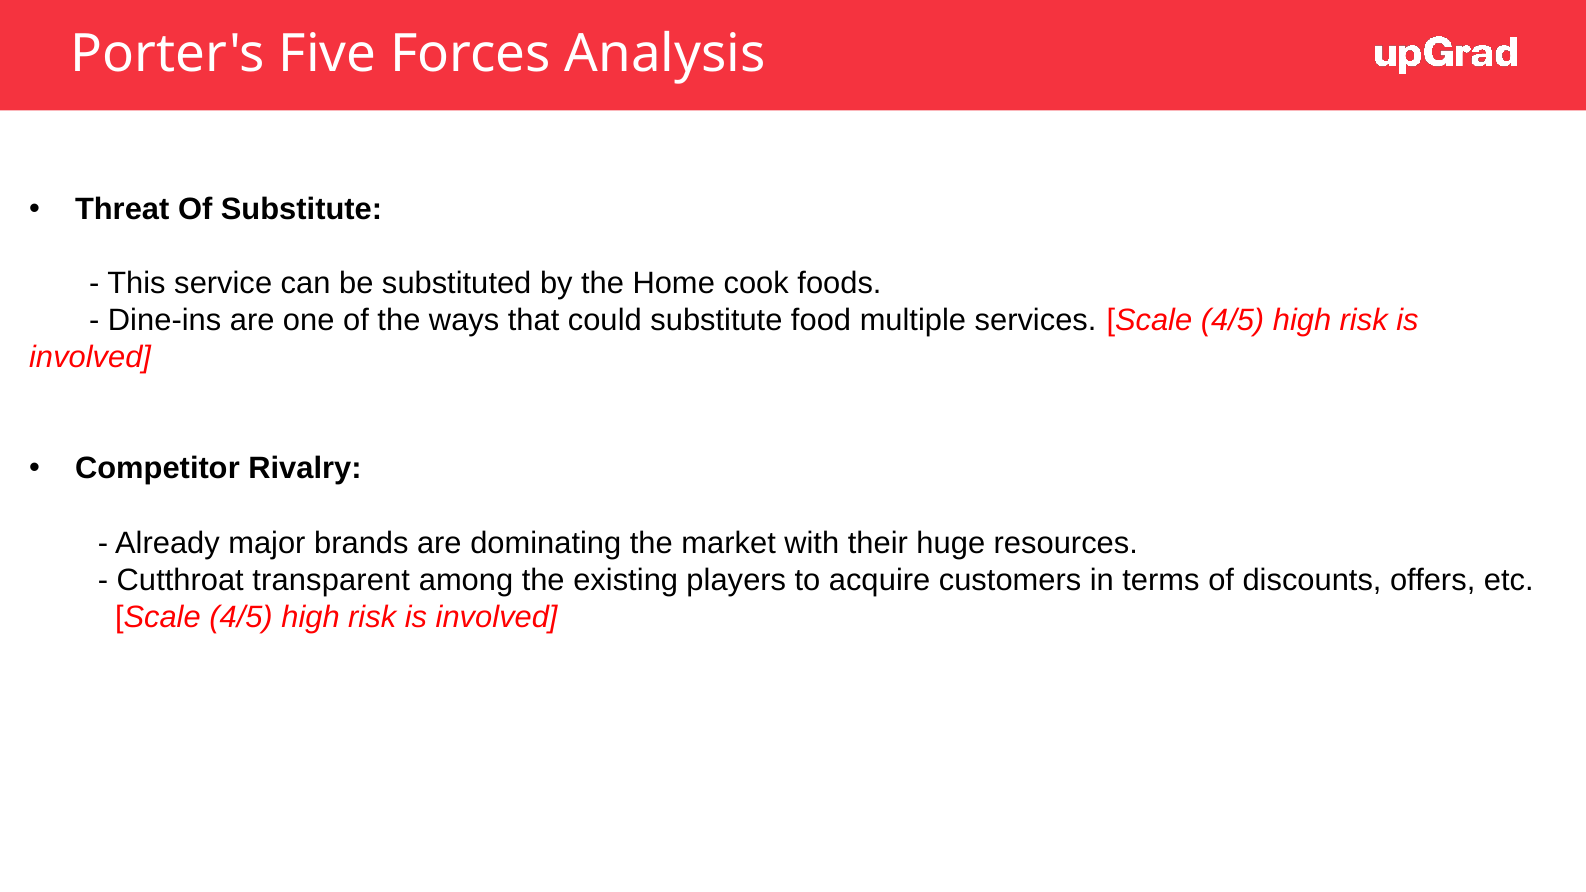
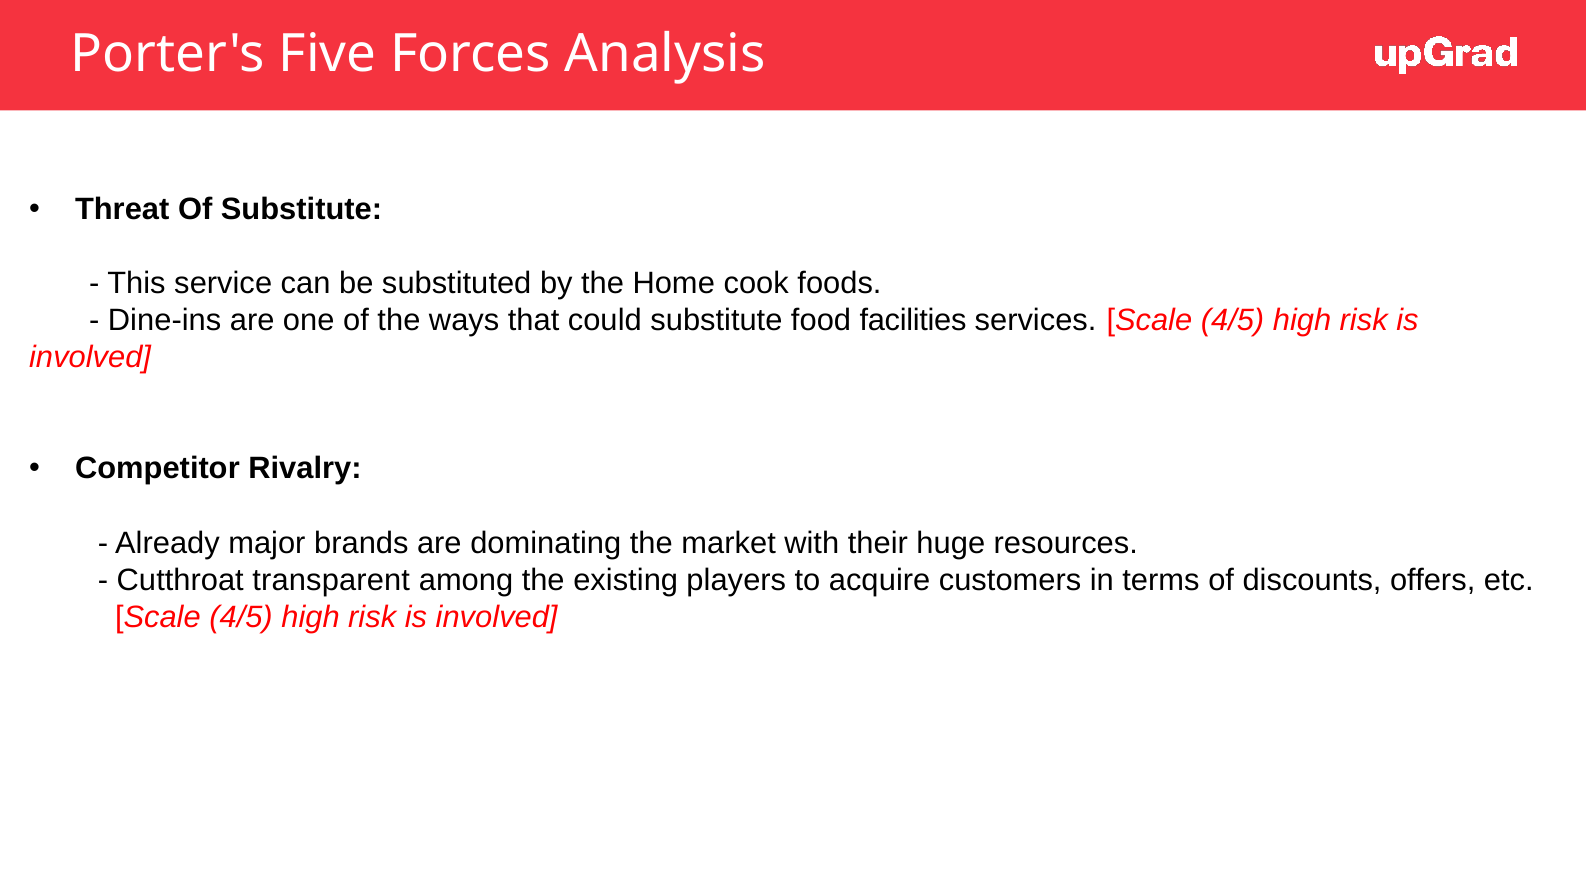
multiple: multiple -> facilities
